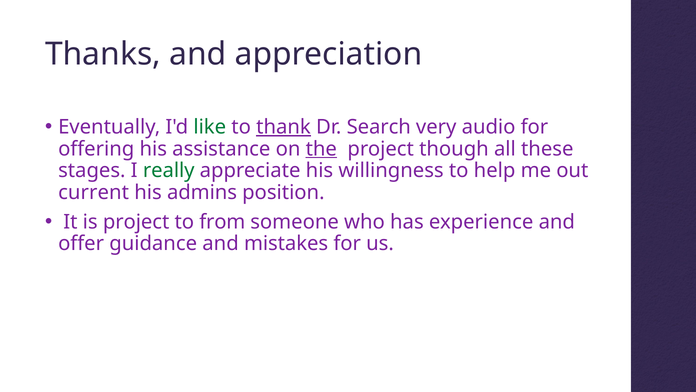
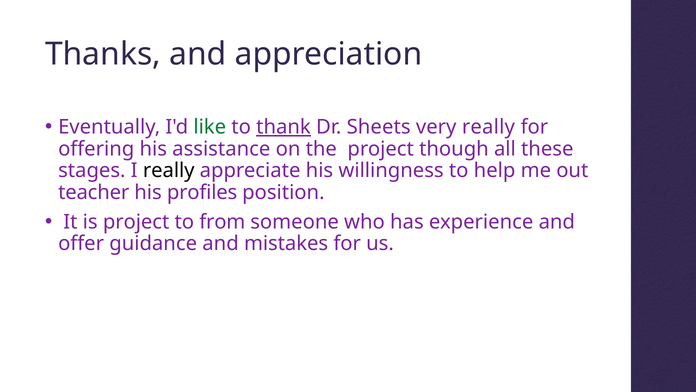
Search: Search -> Sheets
very audio: audio -> really
the underline: present -> none
really at (169, 171) colour: green -> black
current: current -> teacher
admins: admins -> profiles
